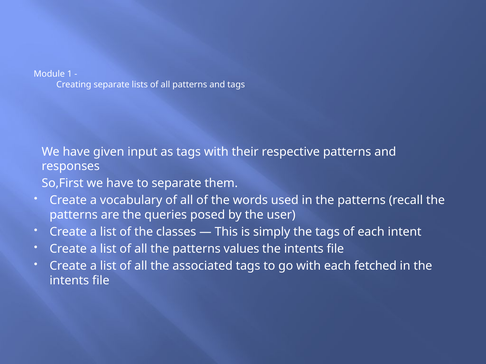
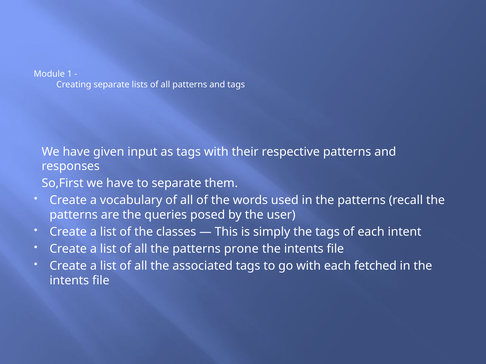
values: values -> prone
